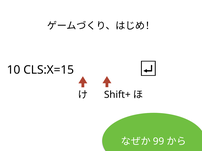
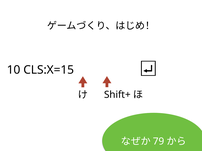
99: 99 -> 79
